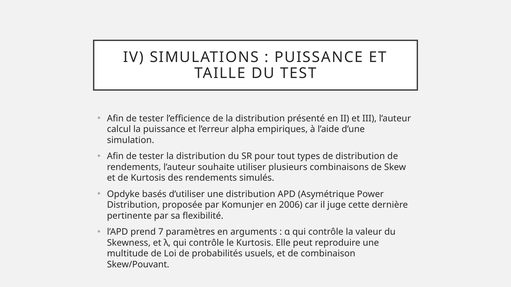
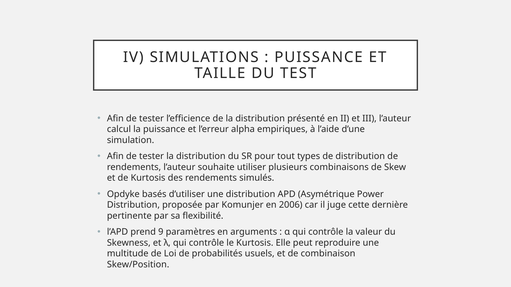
7: 7 -> 9
Skew/Pouvant: Skew/Pouvant -> Skew/Position
